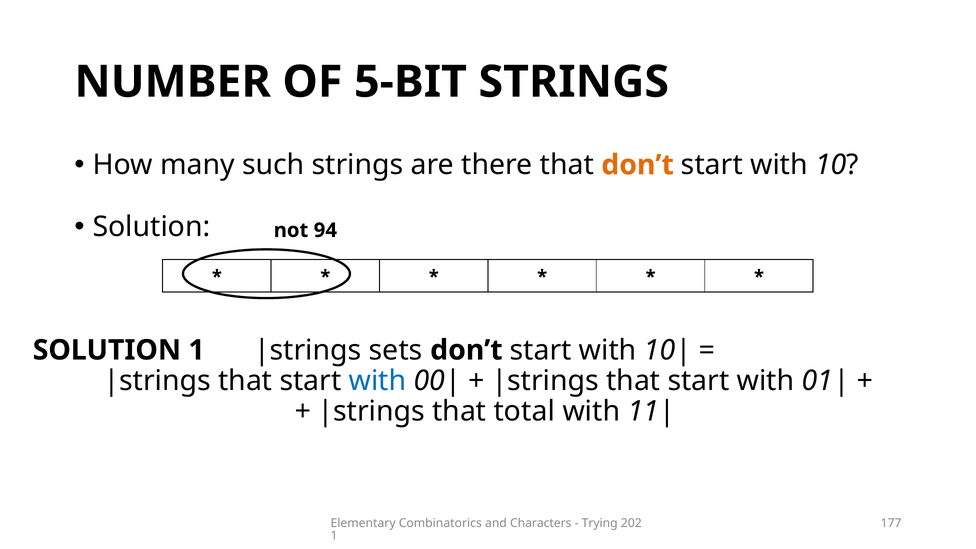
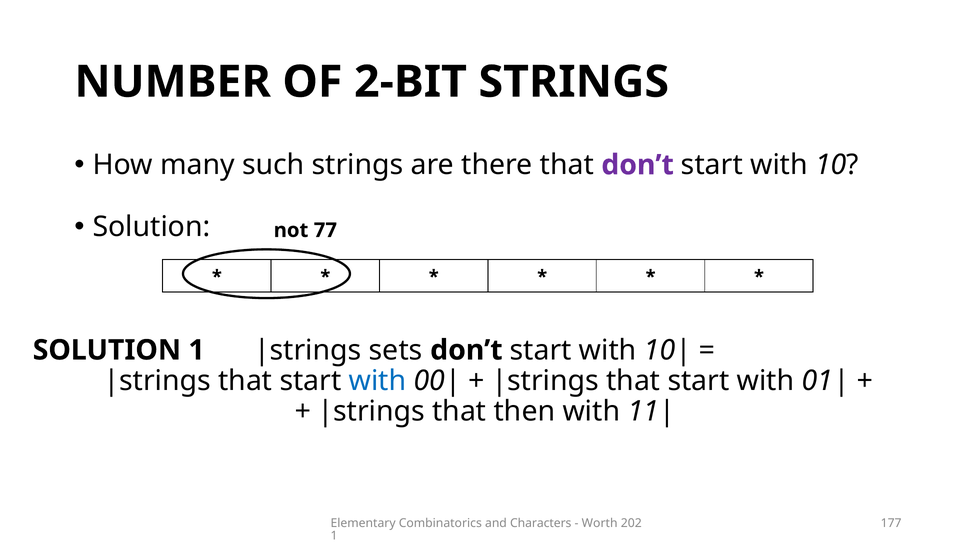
5-BIT: 5-BIT -> 2-BIT
don’t at (638, 165) colour: orange -> purple
94: 94 -> 77
total: total -> then
Trying: Trying -> Worth
